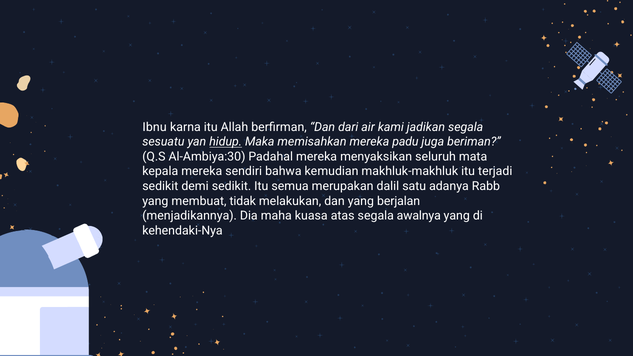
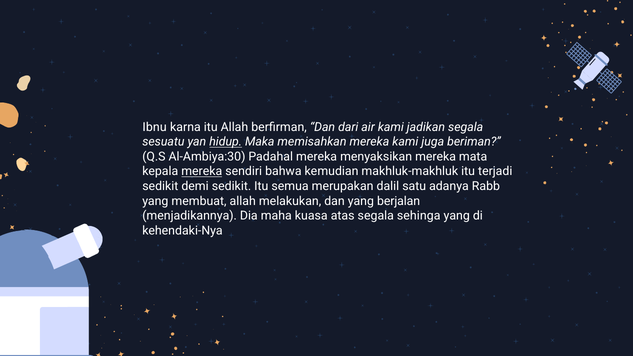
mereka padu: padu -> kami
menyaksikan seluruh: seluruh -> mereka
mereka at (202, 171) underline: none -> present
membuat tidak: tidak -> allah
awalnya: awalnya -> sehinga
